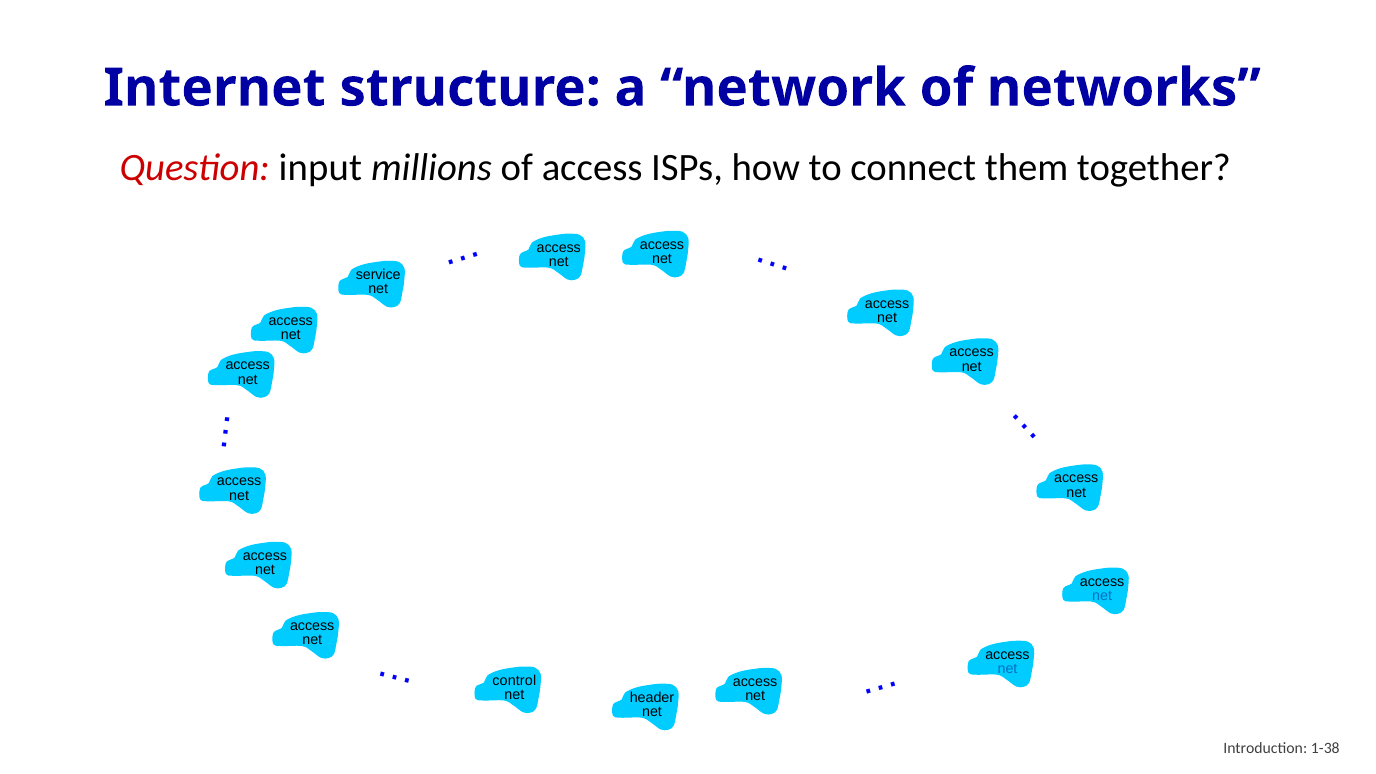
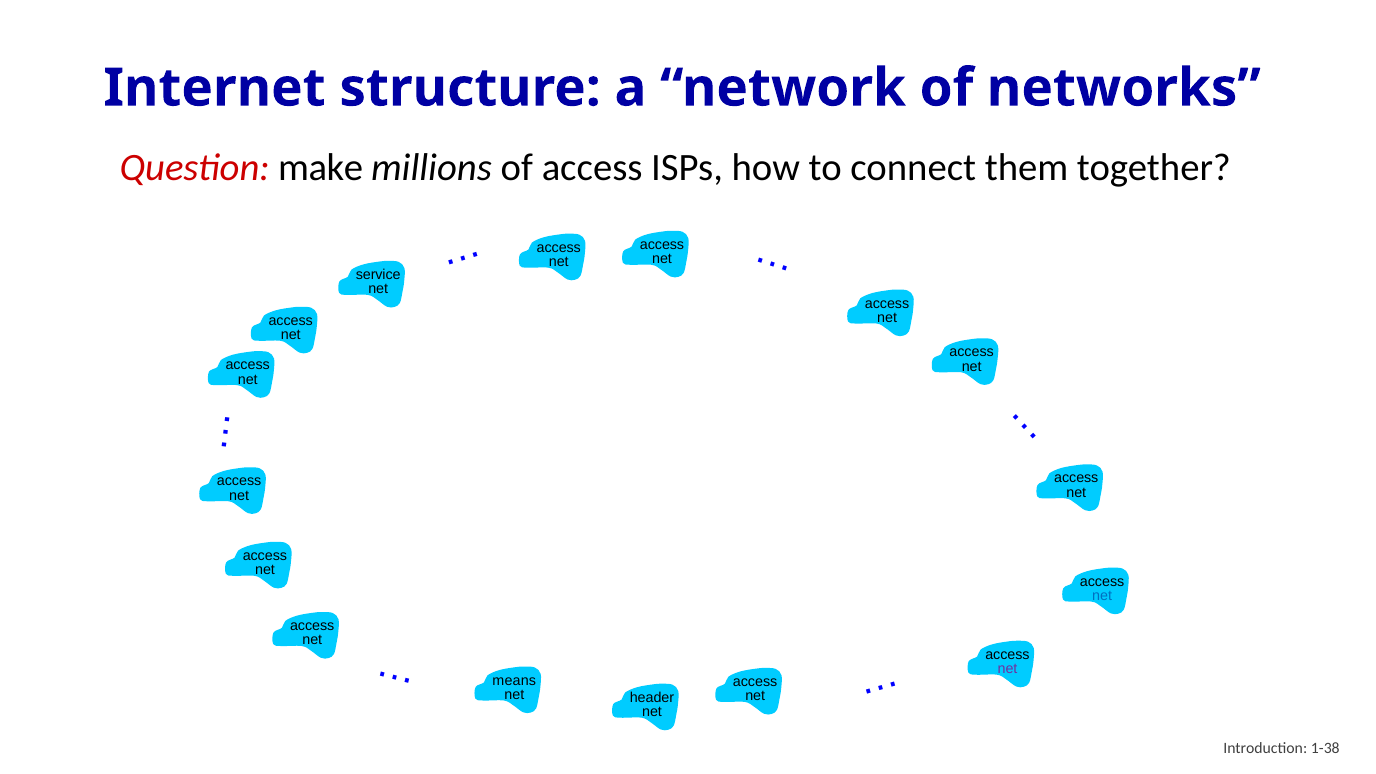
input: input -> make
net at (1008, 669) colour: blue -> purple
control: control -> means
